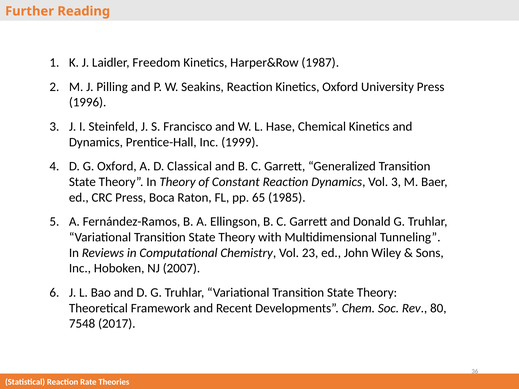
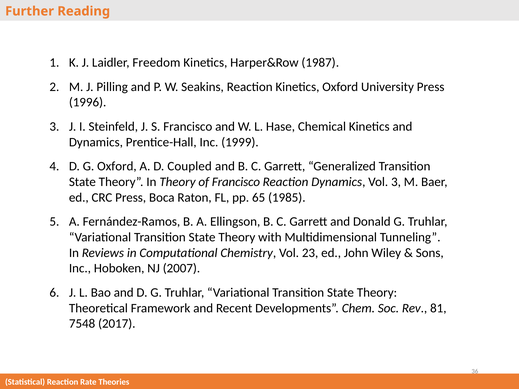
Classical: Classical -> Coupled
of Constant: Constant -> Francisco
80: 80 -> 81
